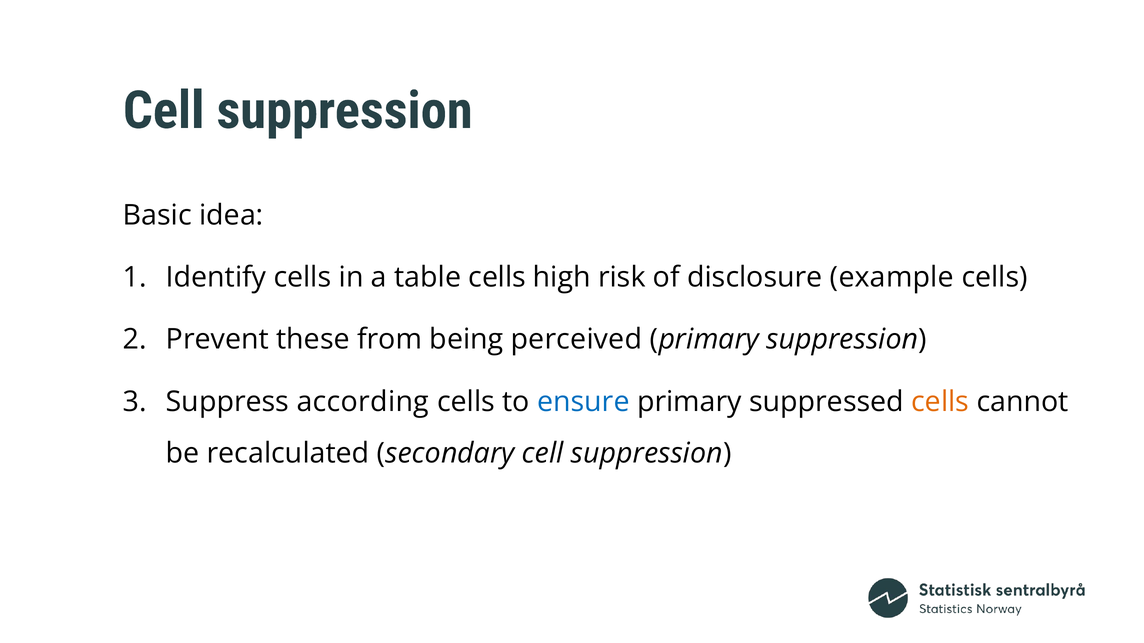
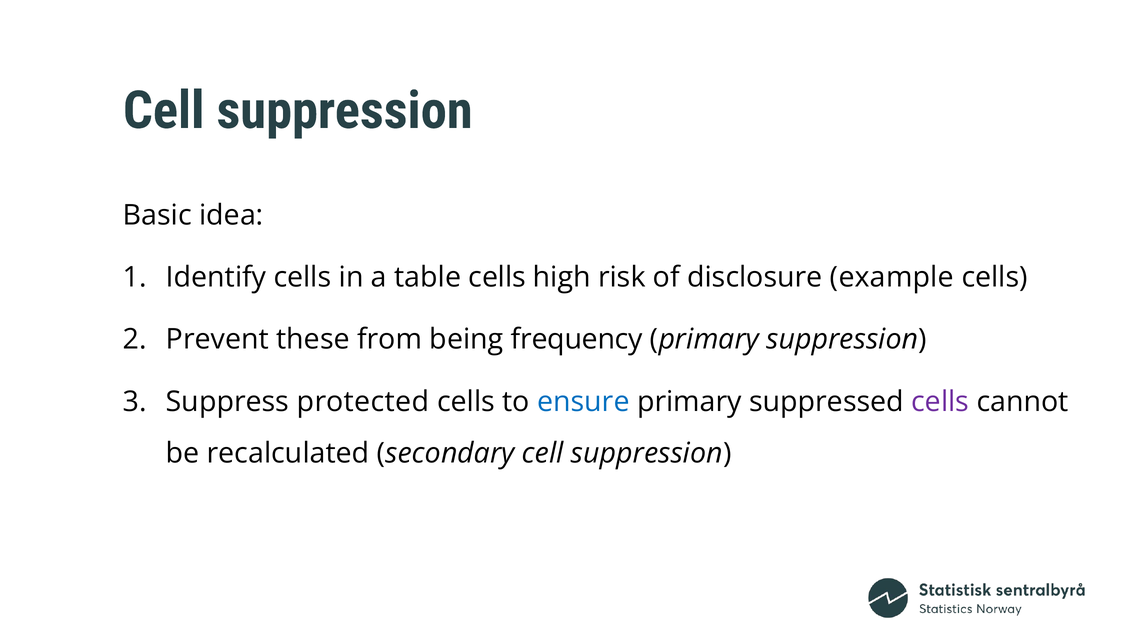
perceived: perceived -> frequency
according: according -> protected
cells at (940, 402) colour: orange -> purple
